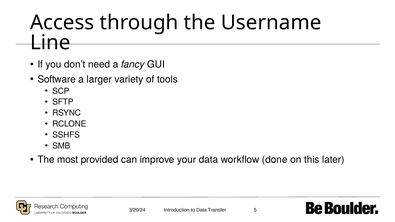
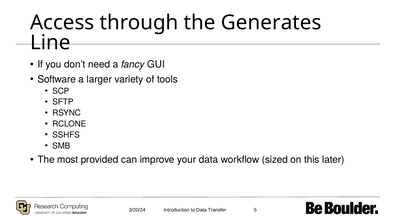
Username: Username -> Generates
done: done -> sized
